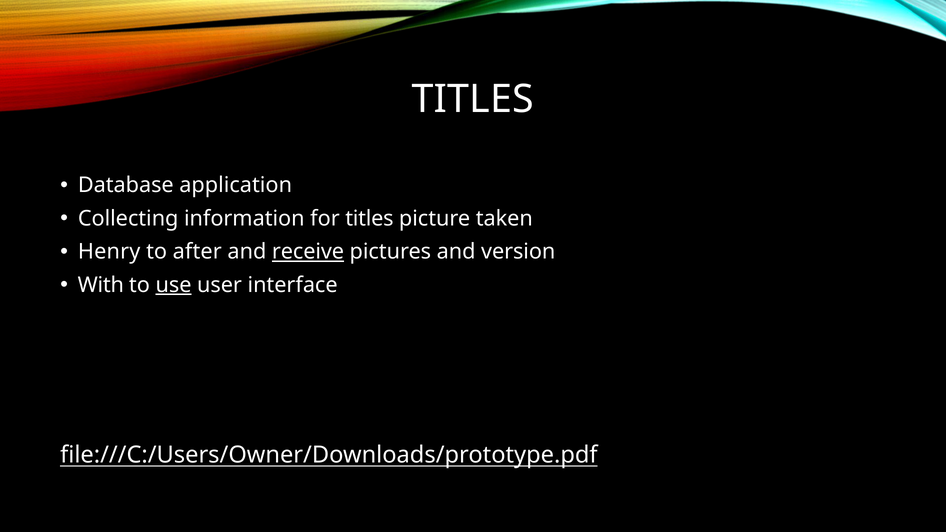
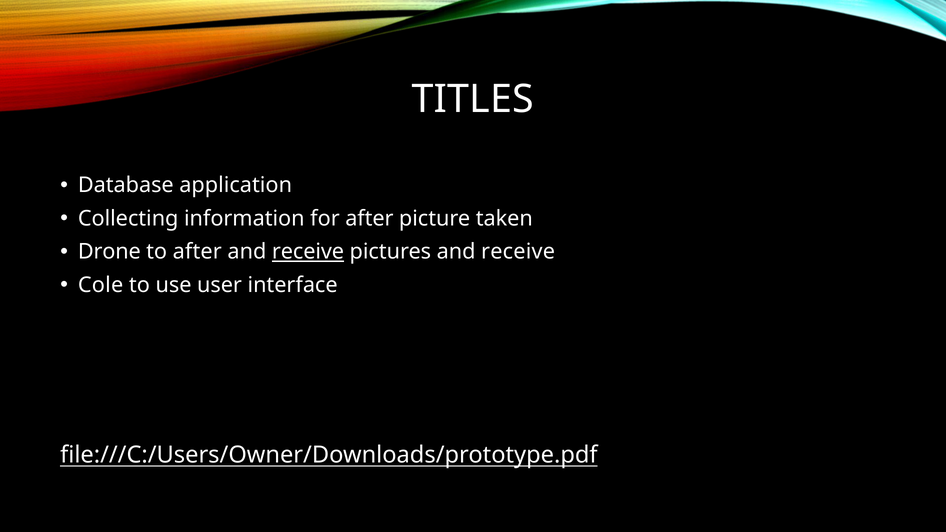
for titles: titles -> after
Henry: Henry -> Drone
pictures and version: version -> receive
With: With -> Cole
use underline: present -> none
